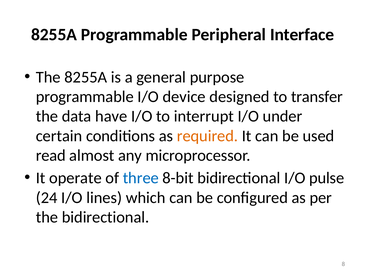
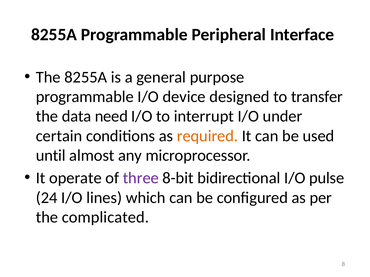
have: have -> need
read: read -> until
three colour: blue -> purple
the bidirectional: bidirectional -> complicated
